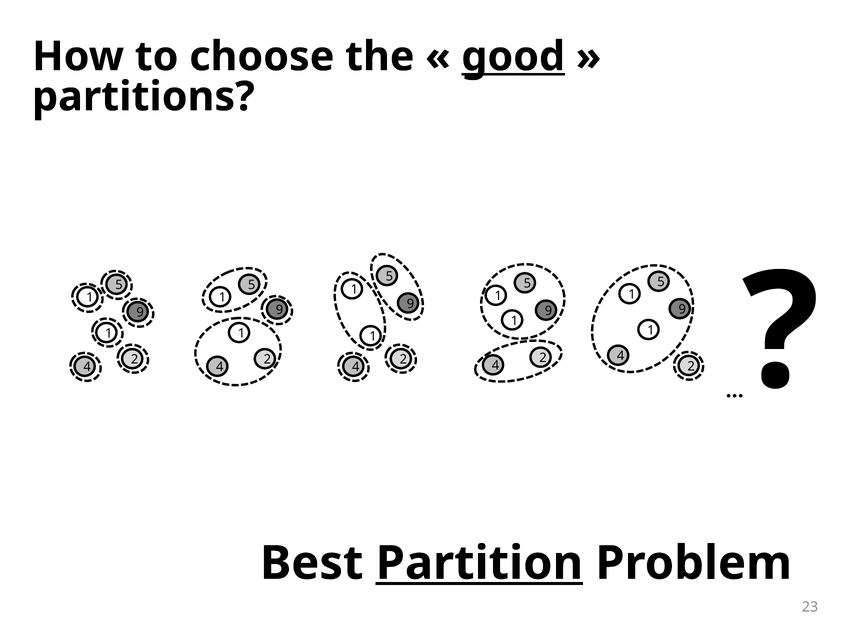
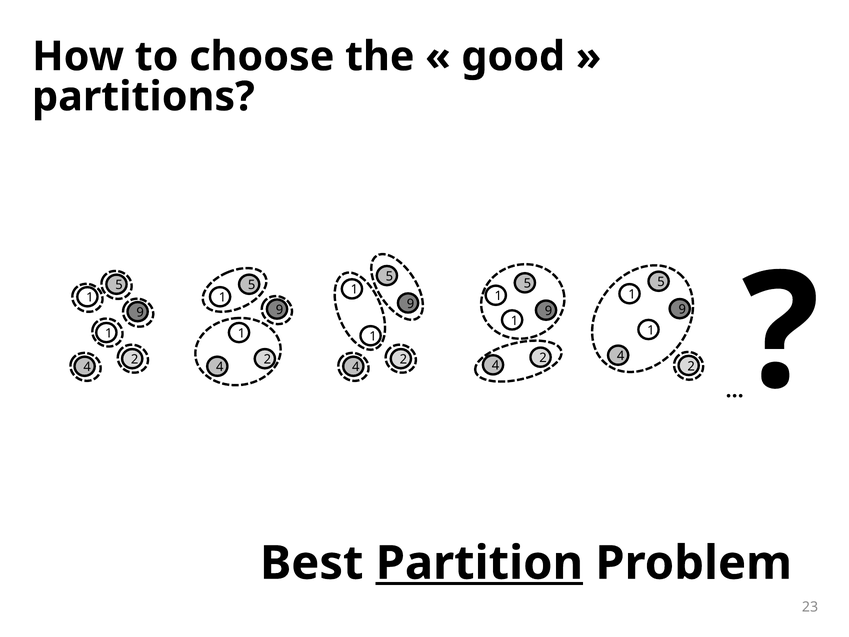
good underline: present -> none
